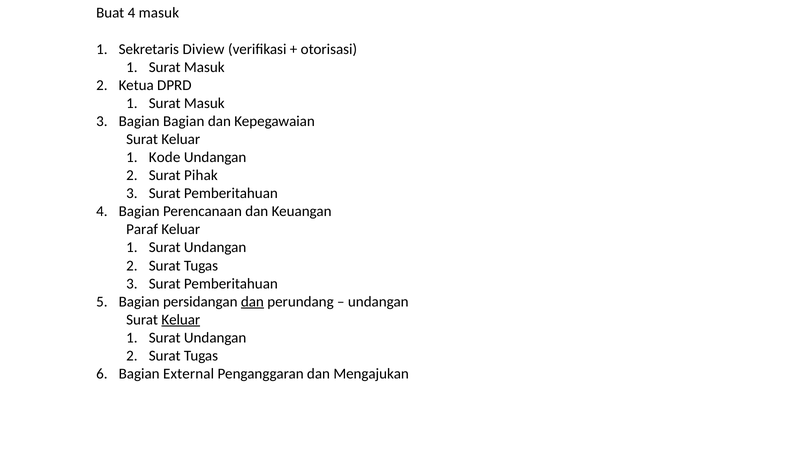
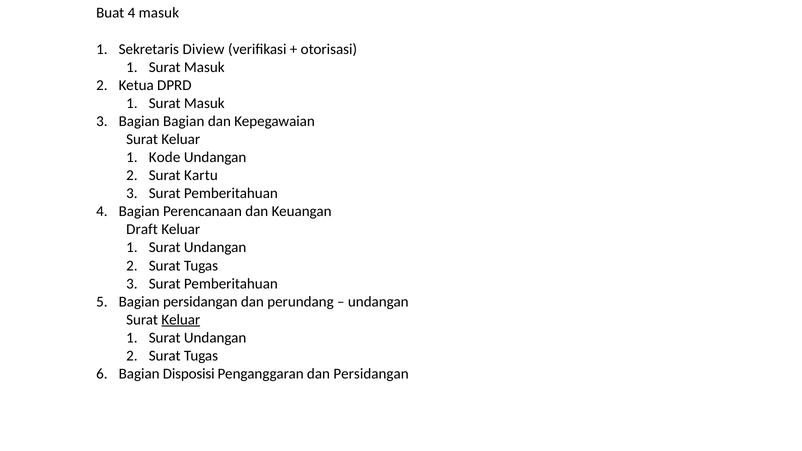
Pihak: Pihak -> Kartu
Paraf: Paraf -> Draft
dan at (252, 302) underline: present -> none
External: External -> Disposisi
dan Mengajukan: Mengajukan -> Persidangan
